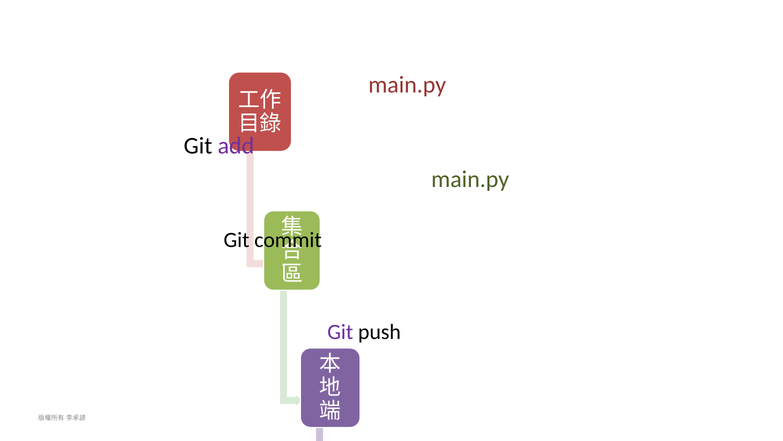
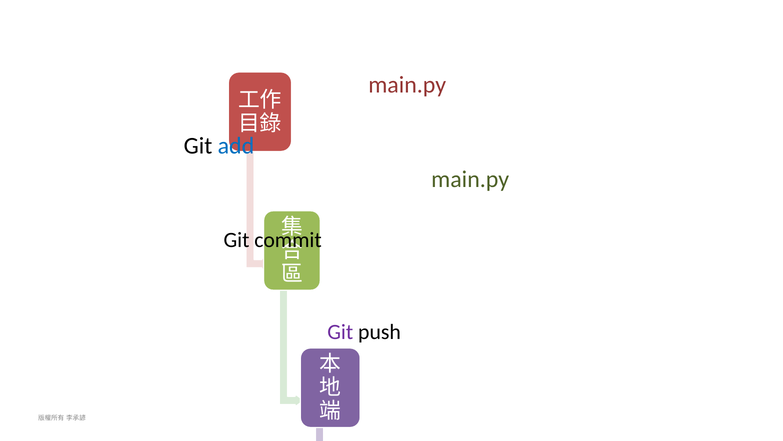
add colour: purple -> blue
